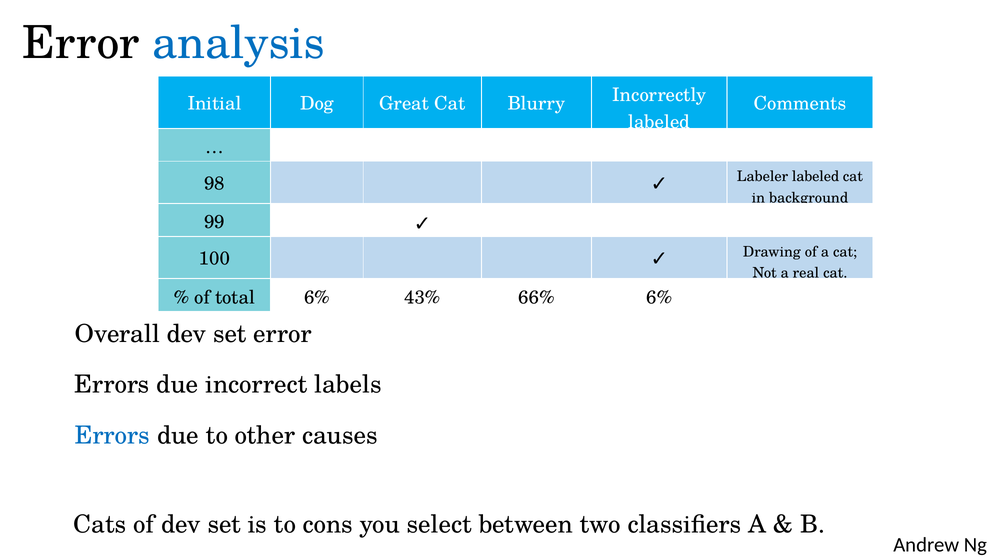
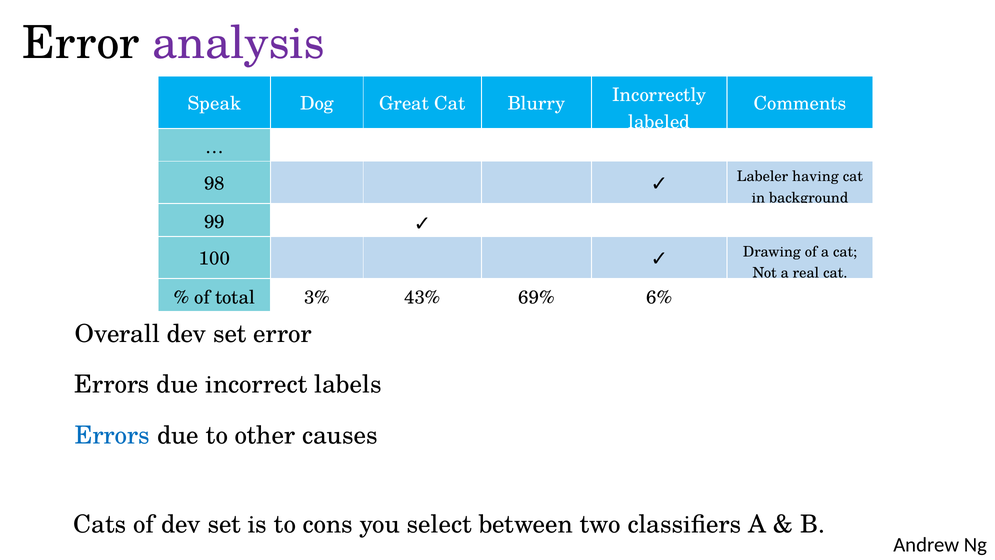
analysis colour: blue -> purple
Initial: Initial -> Speak
Labeler labeled: labeled -> having
total 6%: 6% -> 3%
66%: 66% -> 69%
